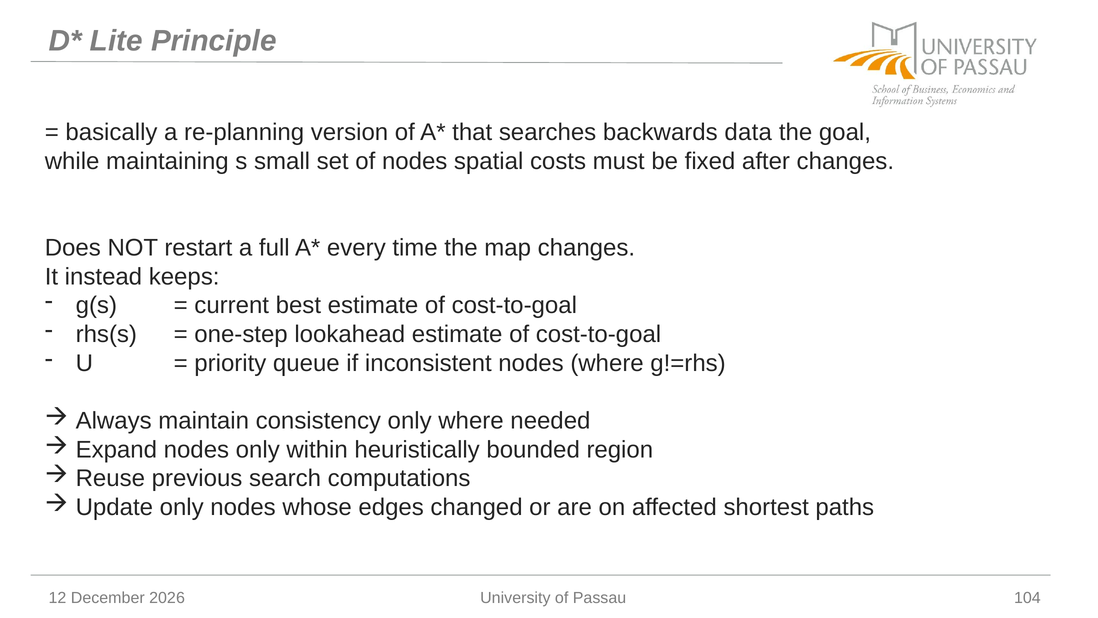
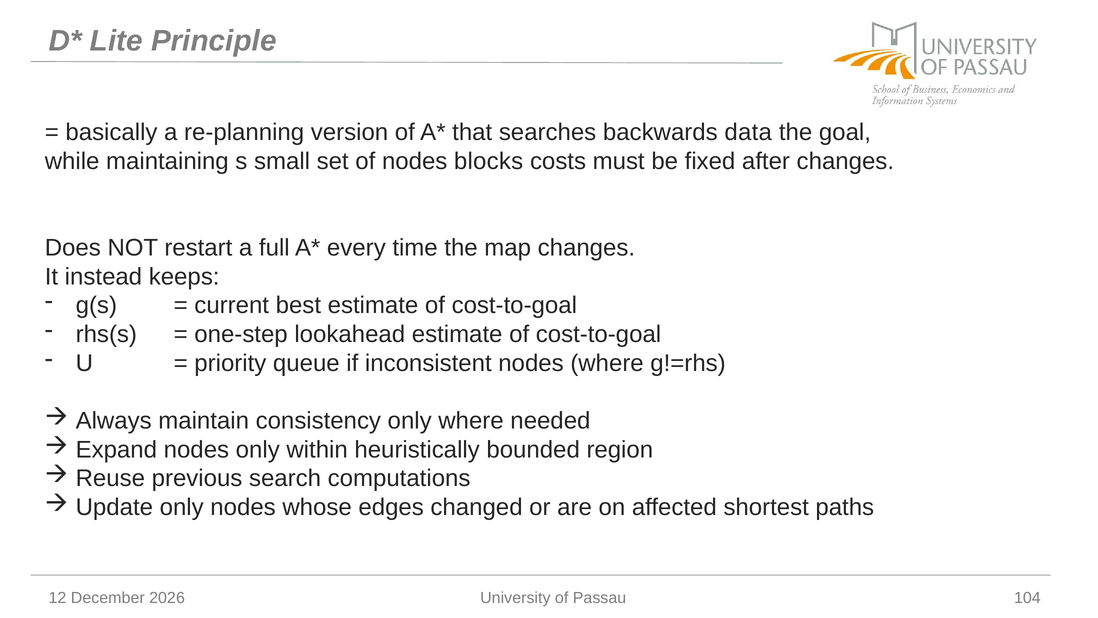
spatial: spatial -> blocks
